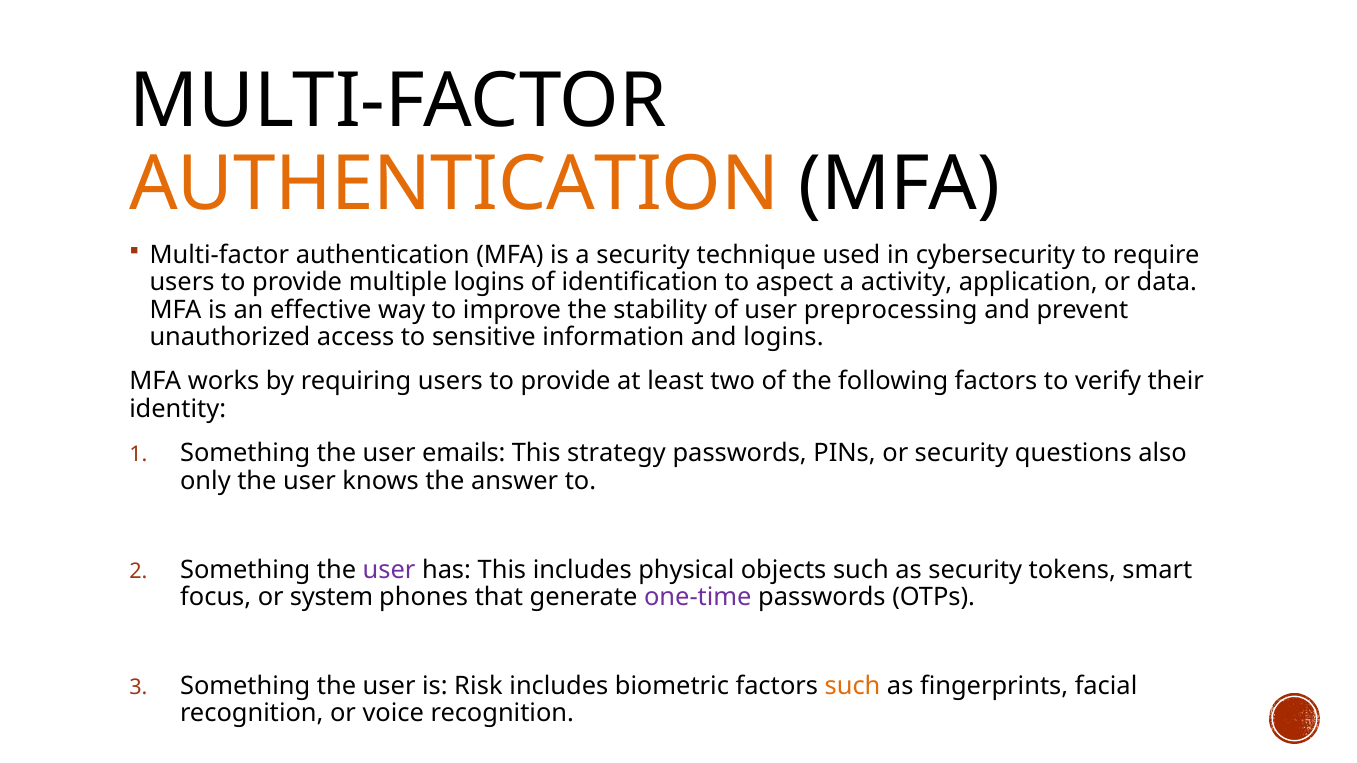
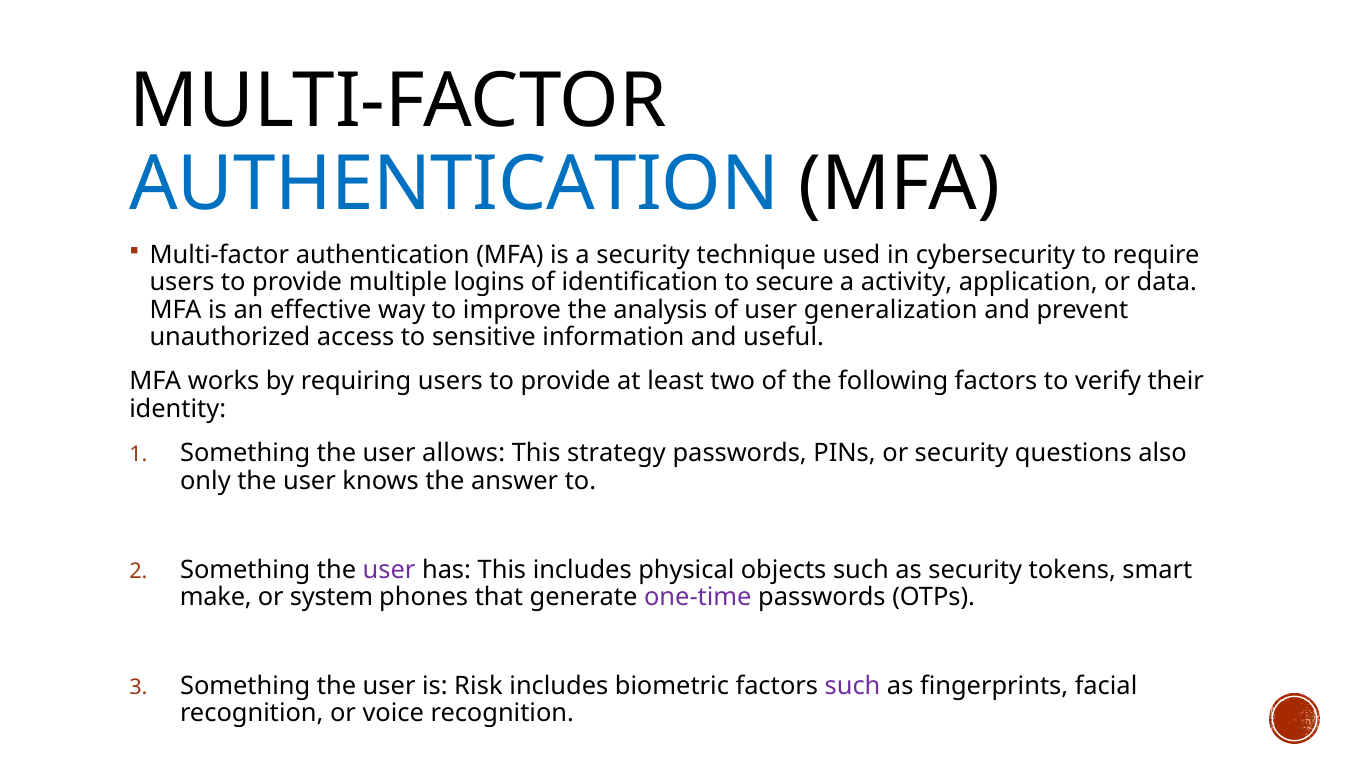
AUTHENTICATION at (454, 184) colour: orange -> blue
aspect: aspect -> secure
stability: stability -> analysis
preprocessing: preprocessing -> generalization
and logins: logins -> useful
emails: emails -> allows
focus: focus -> make
such at (853, 686) colour: orange -> purple
